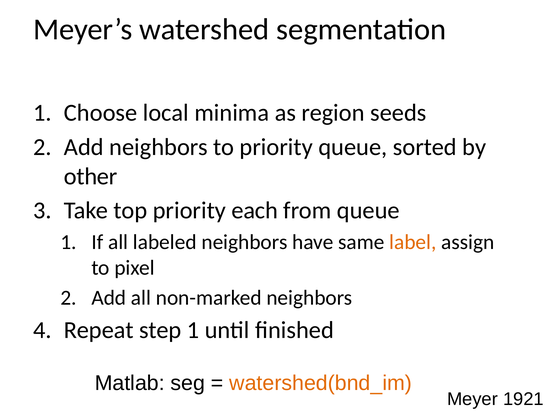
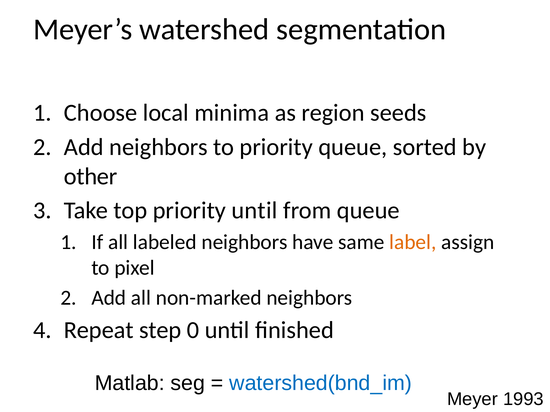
priority each: each -> until
step 1: 1 -> 0
watershed(bnd_im colour: orange -> blue
1921: 1921 -> 1993
